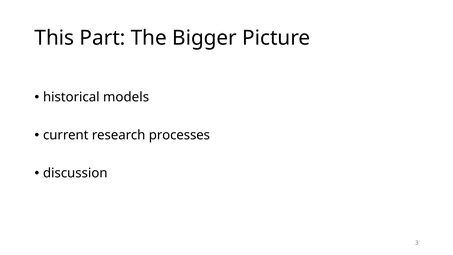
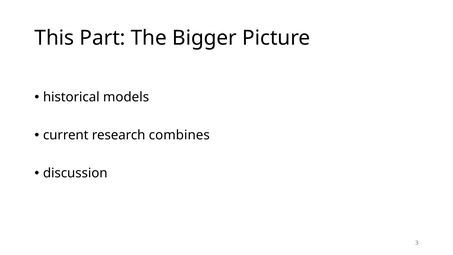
processes: processes -> combines
